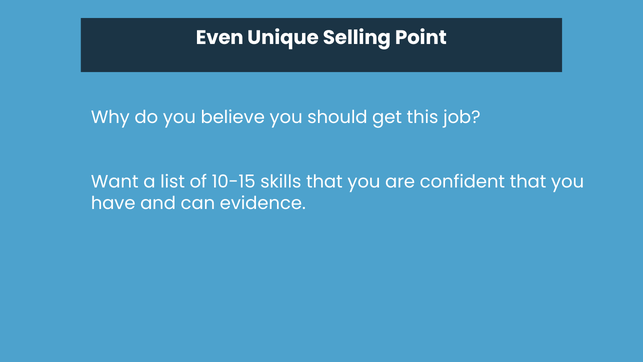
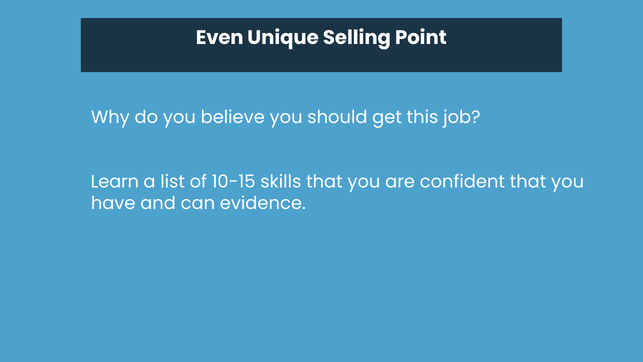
Want: Want -> Learn
